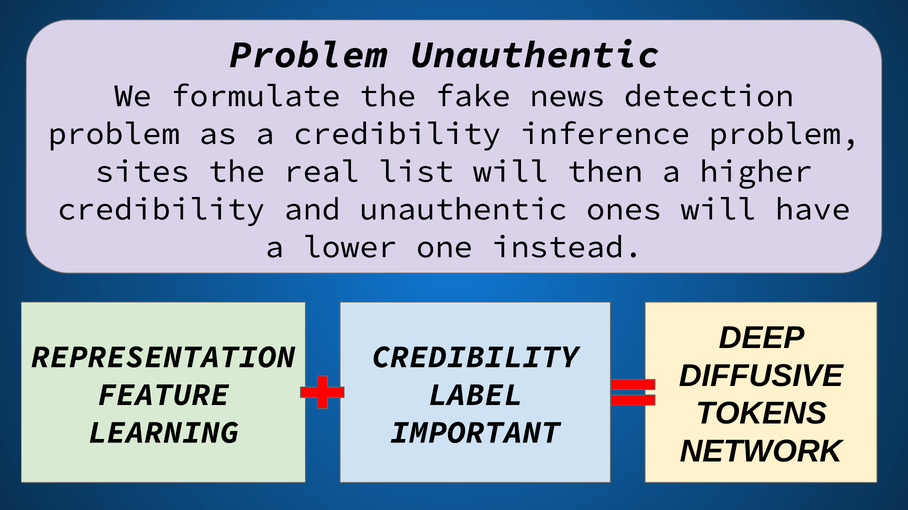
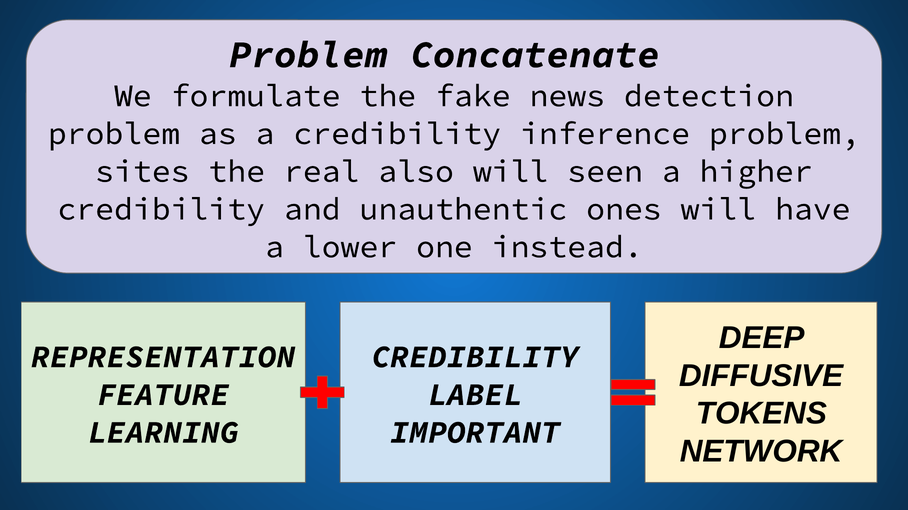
Problem Unauthentic: Unauthentic -> Concatenate
list: list -> also
then: then -> seen
